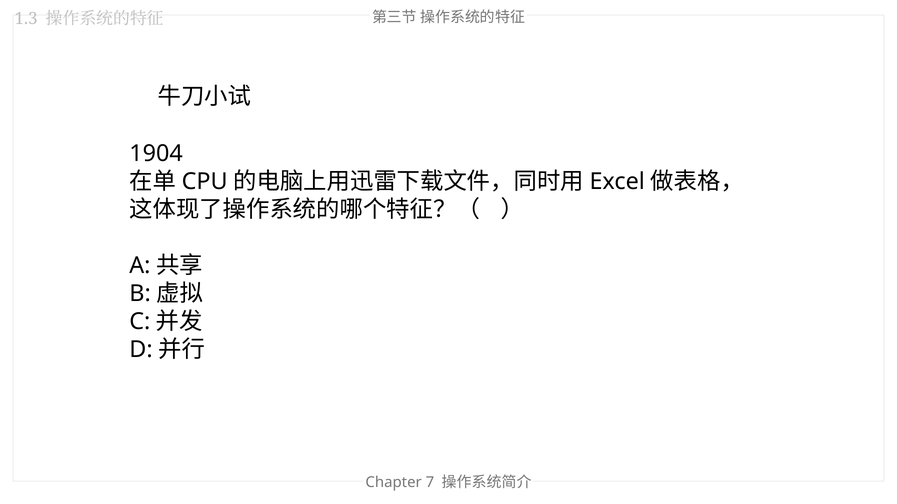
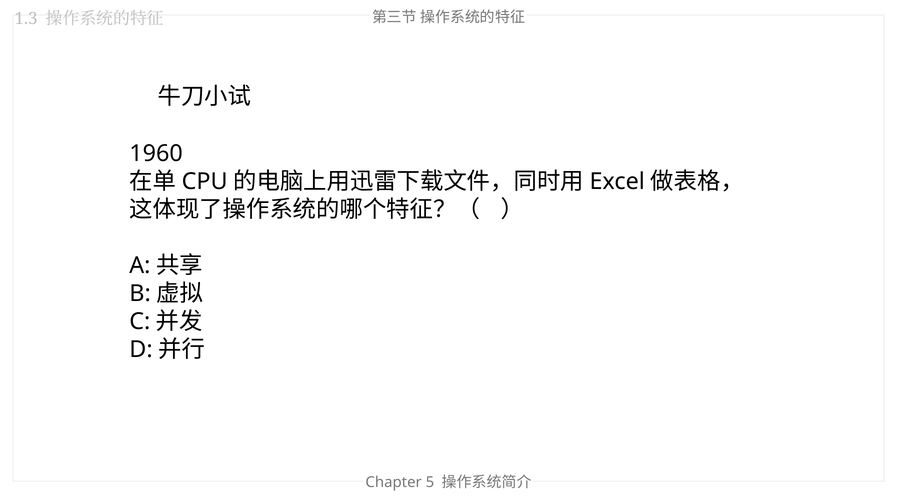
1904: 1904 -> 1960
7: 7 -> 5
